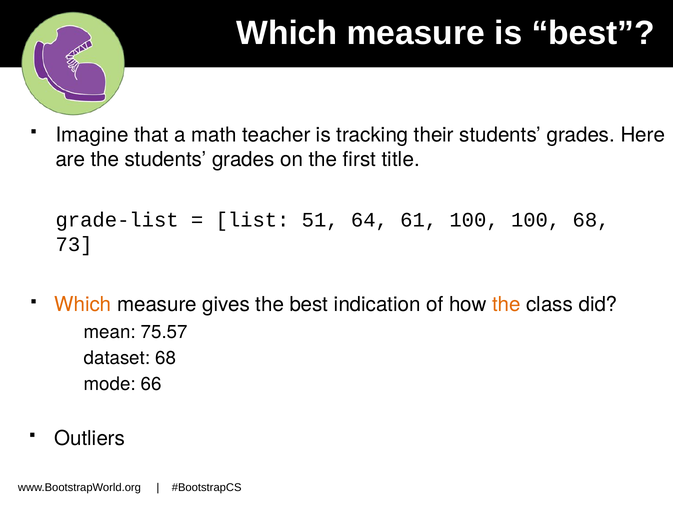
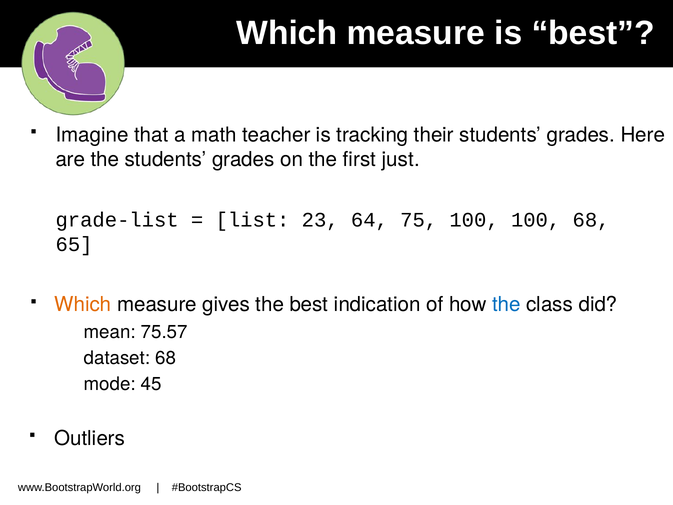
title: title -> just
51: 51 -> 23
61: 61 -> 75
73: 73 -> 65
the at (506, 305) colour: orange -> blue
66: 66 -> 45
